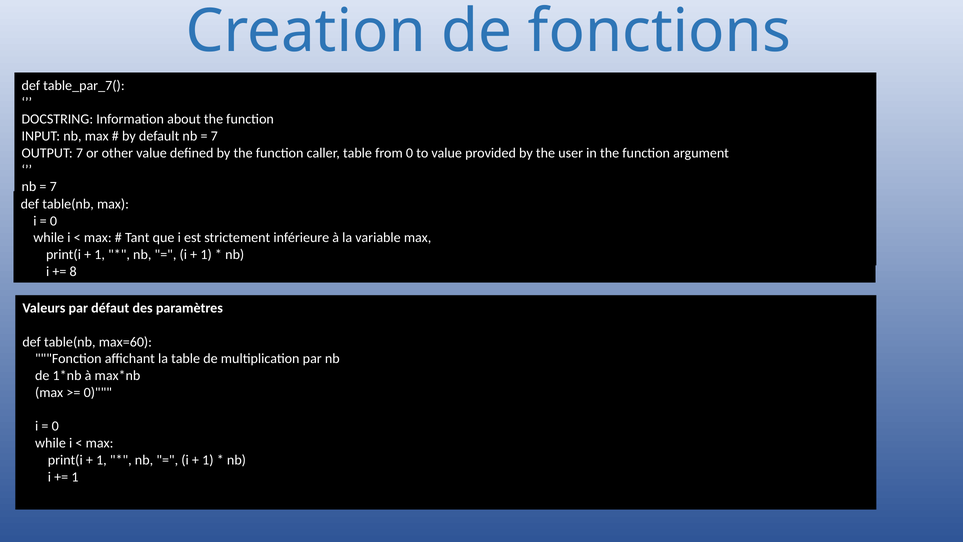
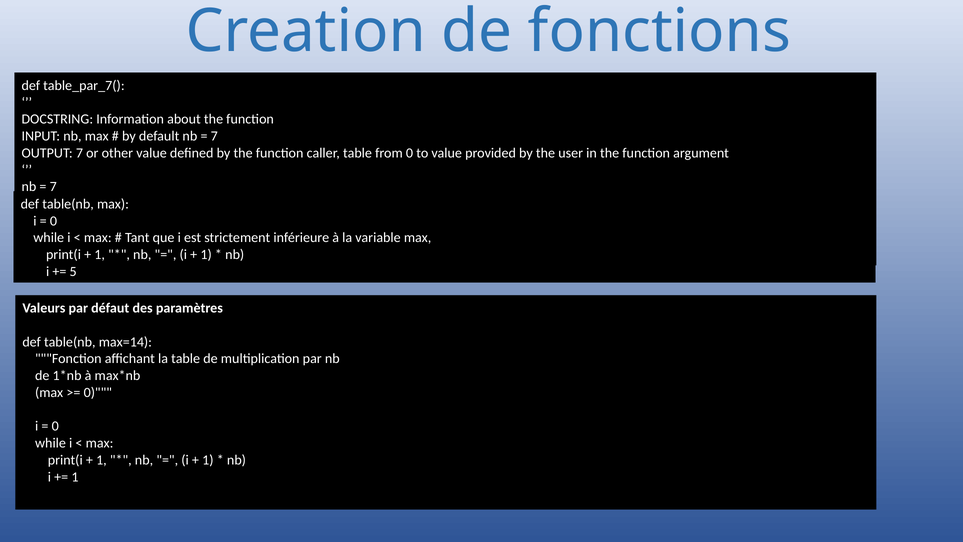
8: 8 -> 5
max=60: max=60 -> max=14
